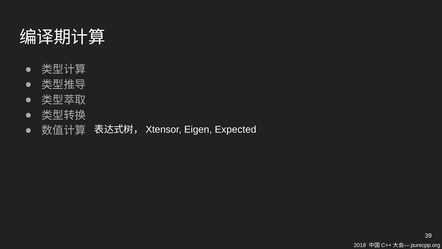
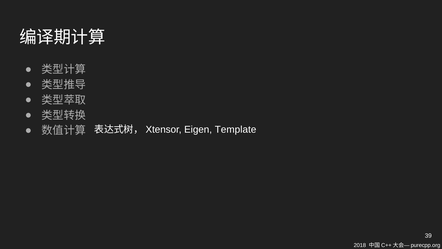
Expected: Expected -> Template
